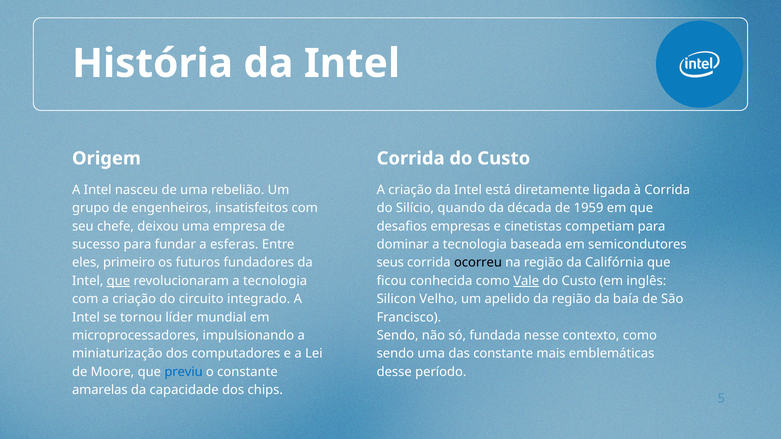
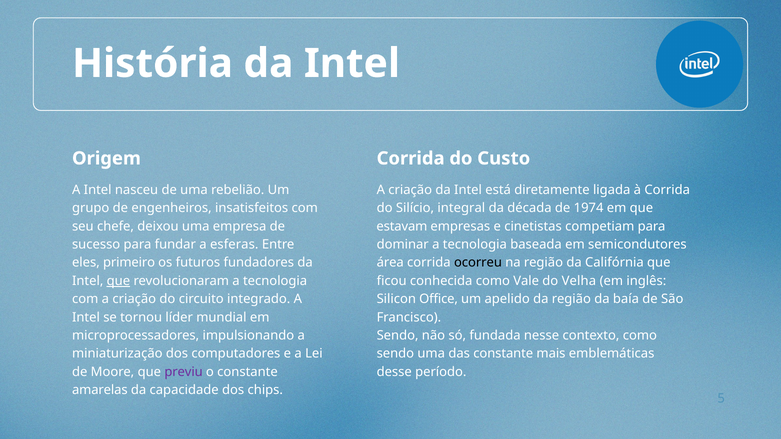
quando: quando -> integral
1959: 1959 -> 1974
desafios: desafios -> estavam
seus: seus -> área
Vale underline: present -> none
Custo at (579, 281): Custo -> Velha
Velho: Velho -> Office
previu colour: blue -> purple
